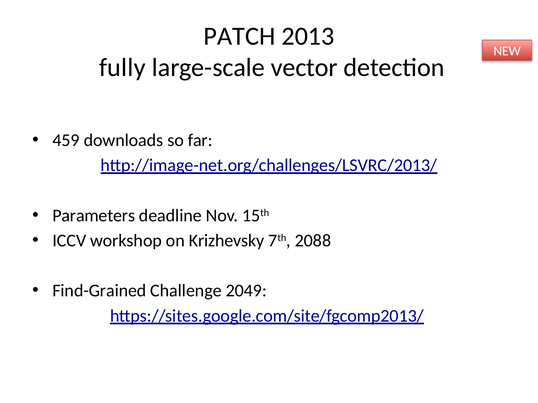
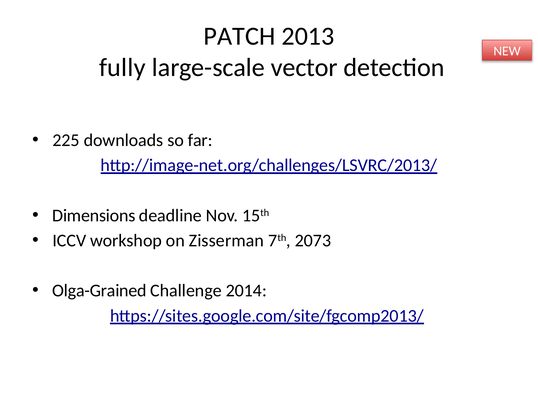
459: 459 -> 225
Parameters: Parameters -> Dimensions
Krizhevsky: Krizhevsky -> Zisserman
2088: 2088 -> 2073
Find-Grained: Find-Grained -> Olga-Grained
2049: 2049 -> 2014
